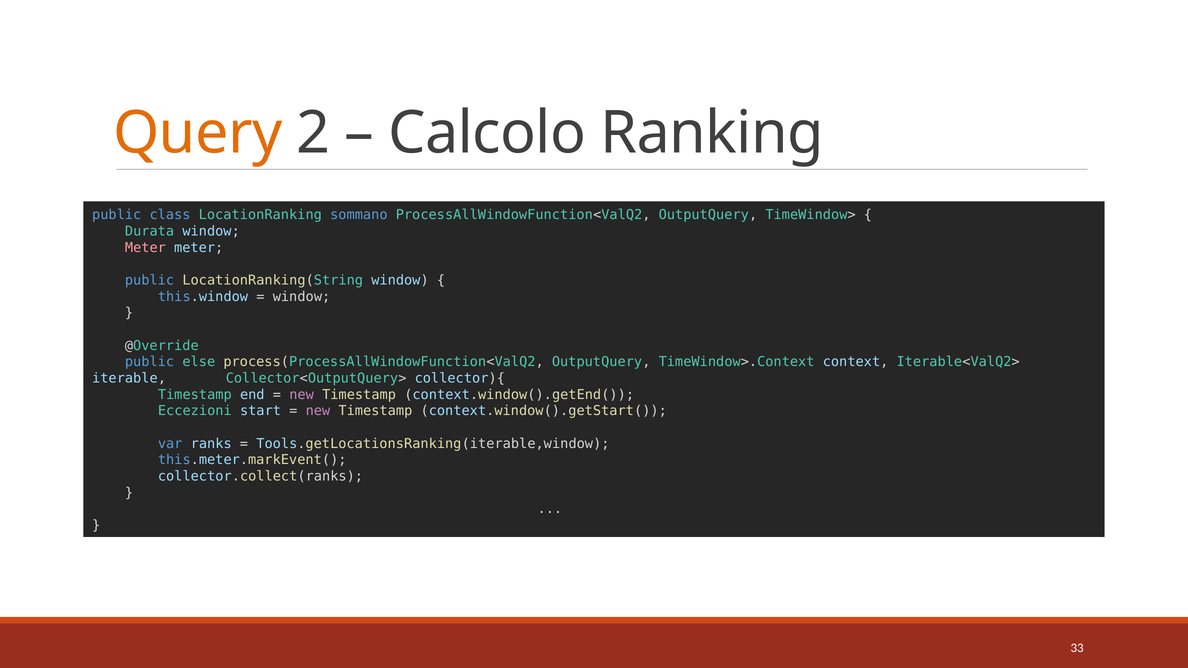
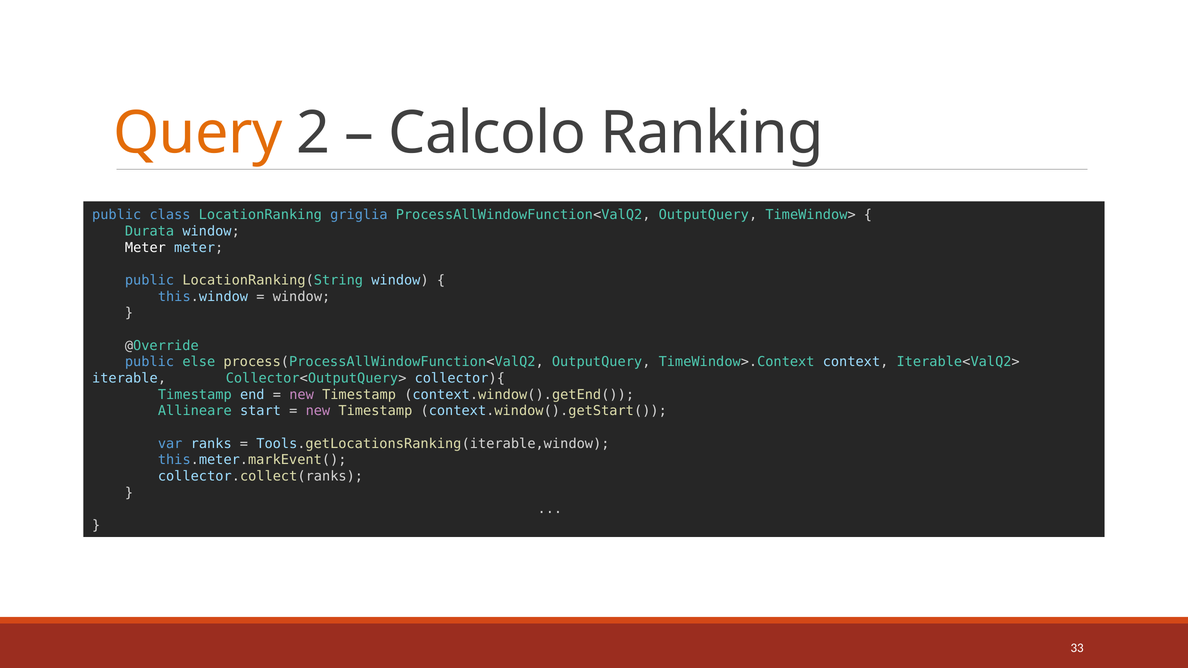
sommano: sommano -> griglia
Meter at (145, 248) colour: pink -> white
Eccezioni: Eccezioni -> Allineare
